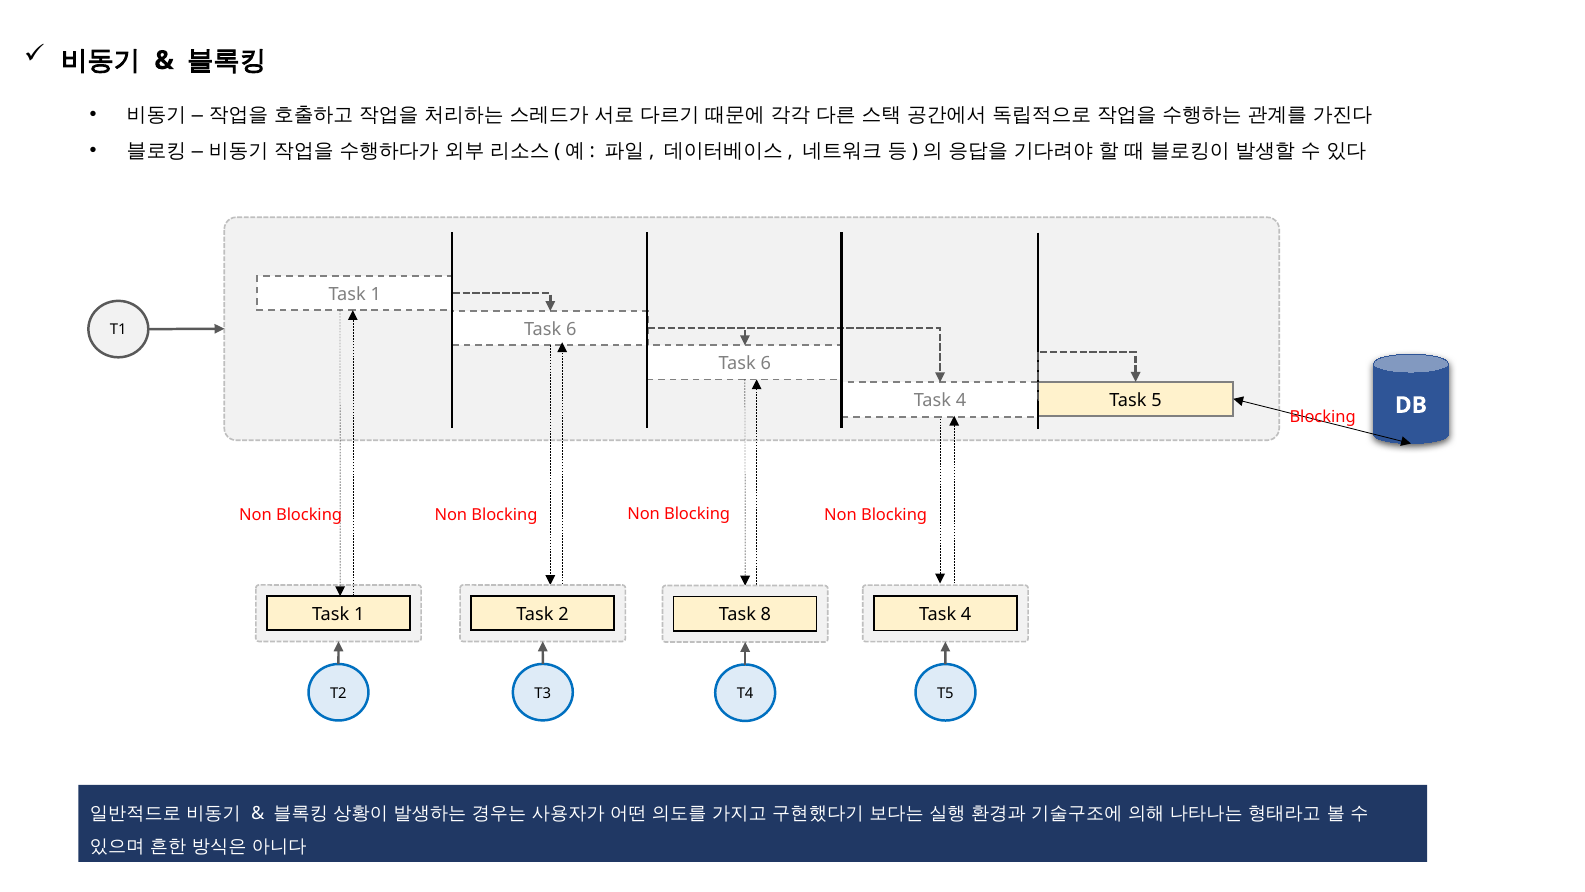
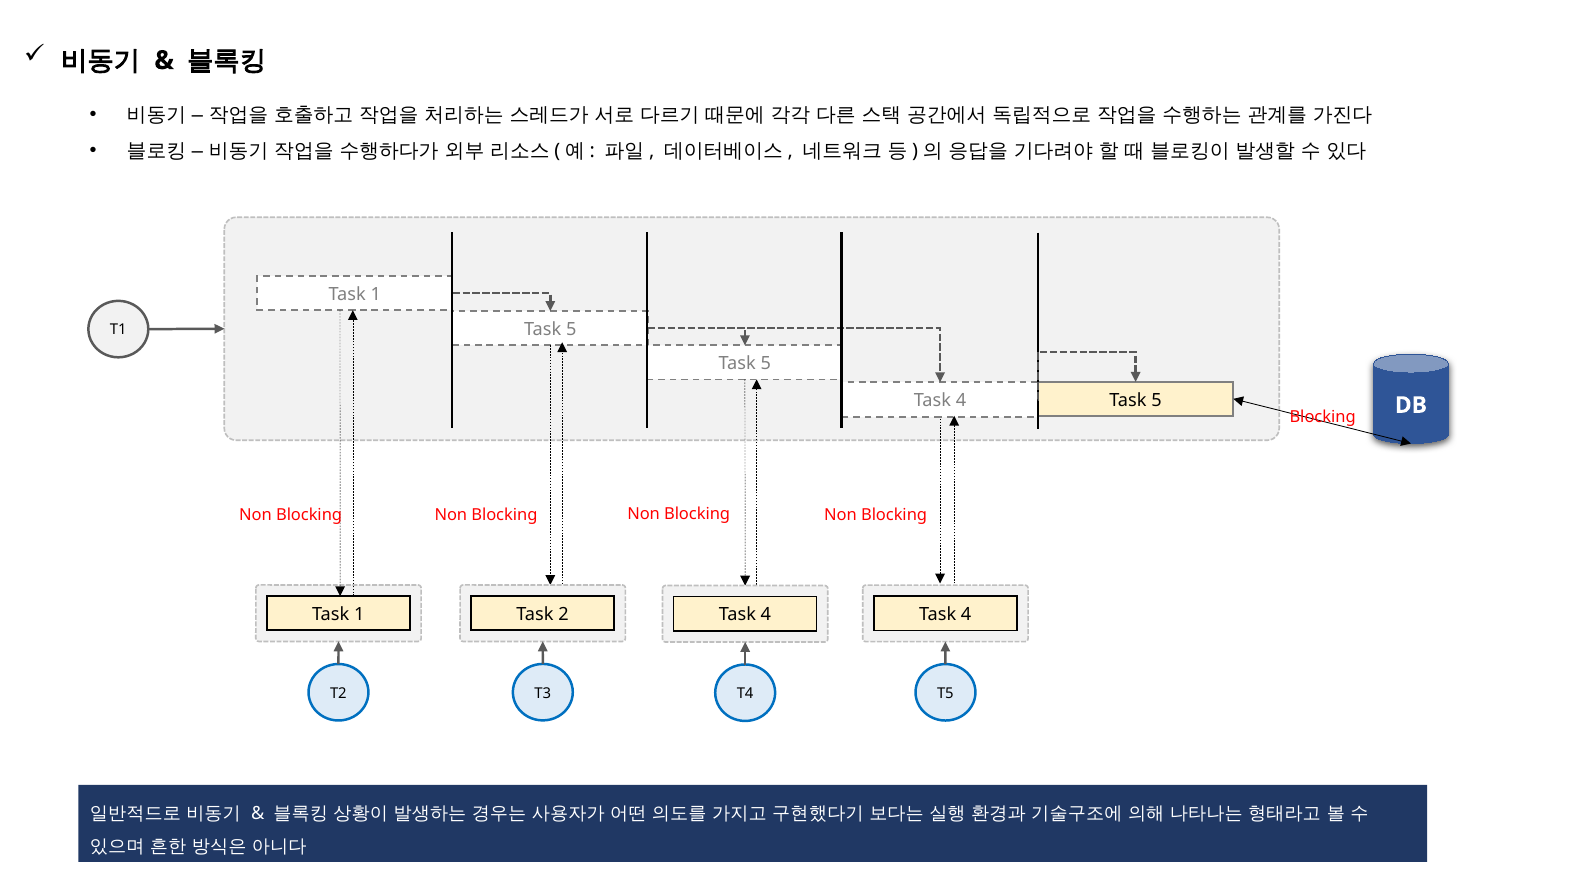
T1 Task 6: 6 -> 5
6 at (766, 363): 6 -> 5
8 at (766, 615): 8 -> 4
